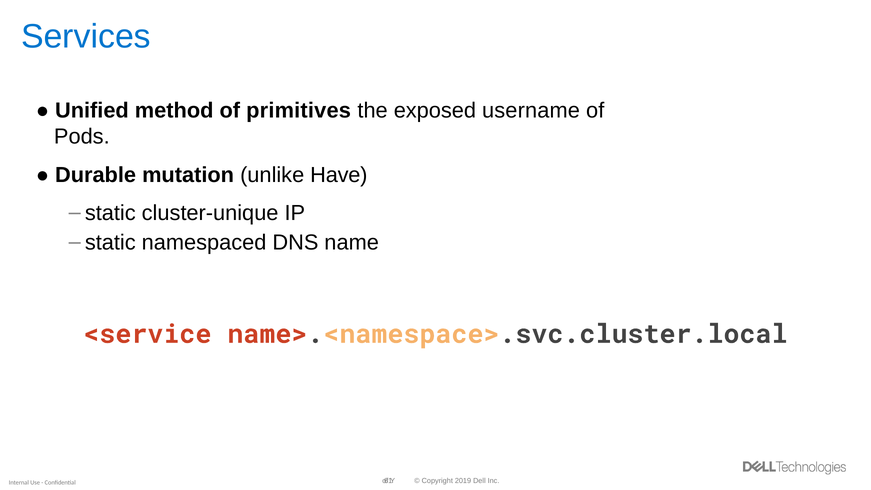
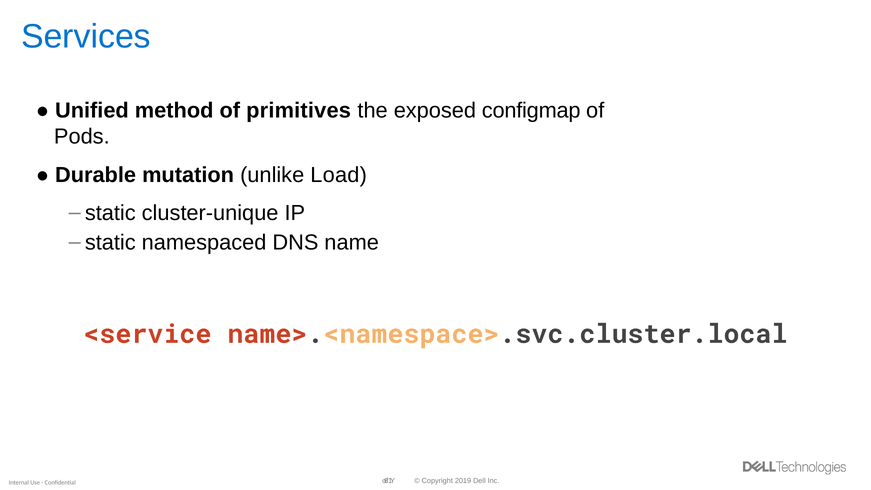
username: username -> configmap
Have: Have -> Load
